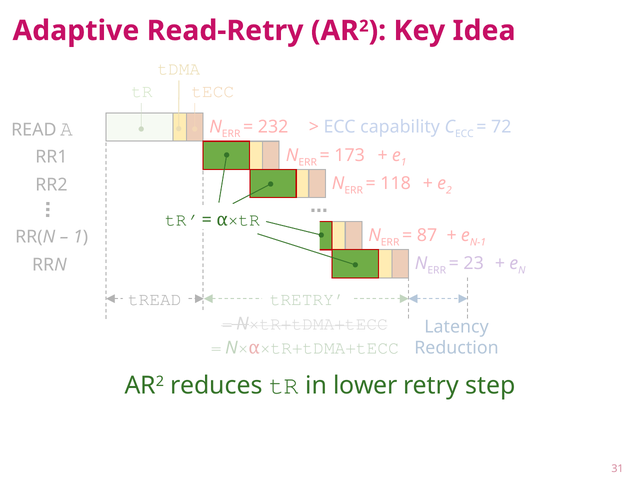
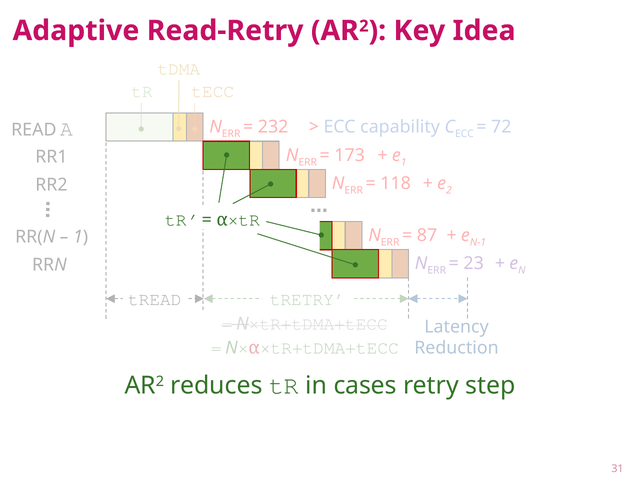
lower: lower -> cases
